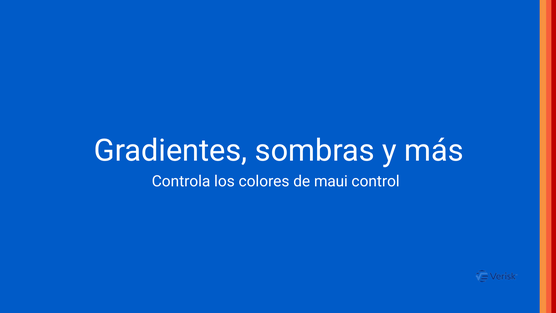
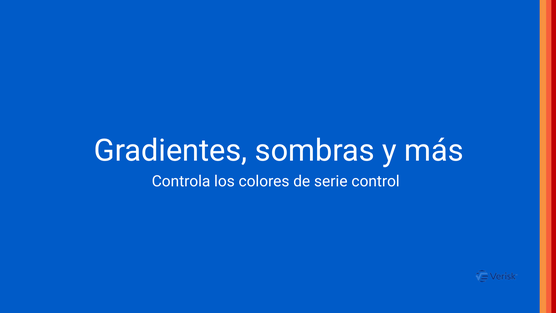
maui: maui -> serie
